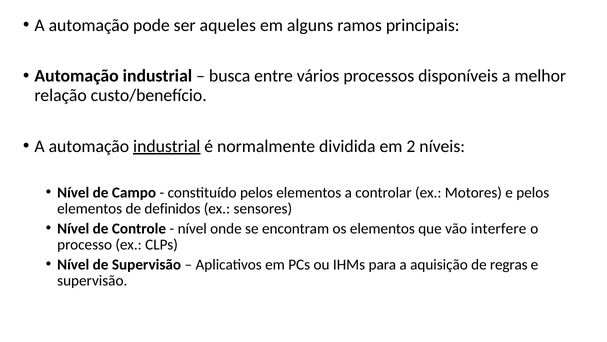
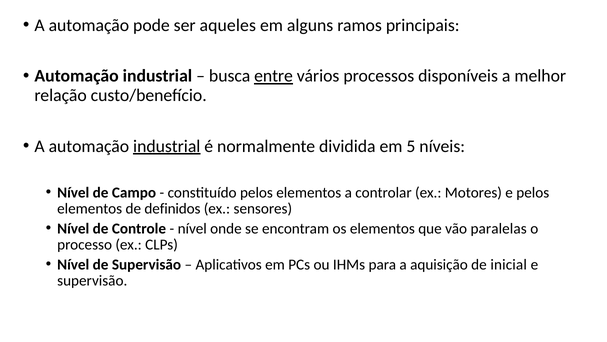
entre underline: none -> present
2: 2 -> 5
interfere: interfere -> paralelas
regras: regras -> inicial
